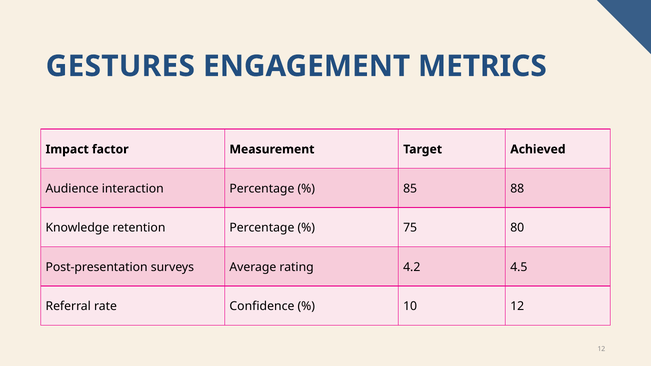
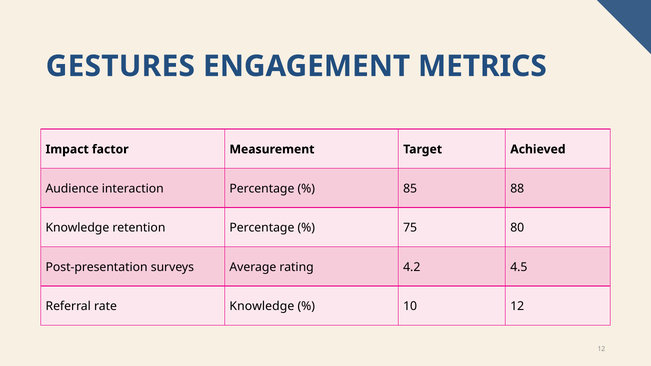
Confidence at (262, 306): Confidence -> Knowledge
